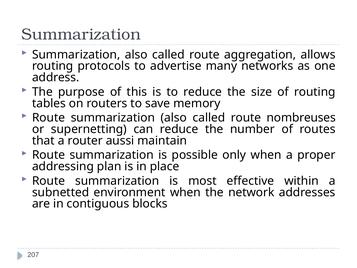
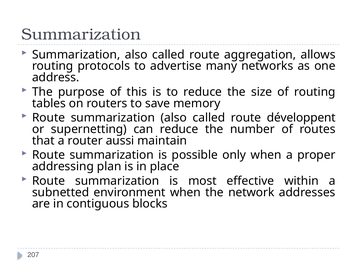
nombreuses: nombreuses -> développent
